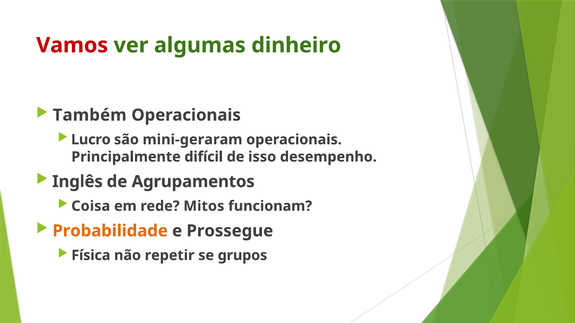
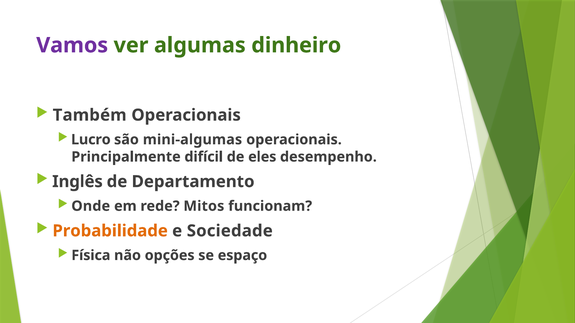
Vamos colour: red -> purple
mini-geraram: mini-geraram -> mini-algumas
isso: isso -> eles
Agrupamentos: Agrupamentos -> Departamento
Coisa: Coisa -> Onde
Prossegue: Prossegue -> Sociedade
repetir: repetir -> opções
grupos: grupos -> espaço
